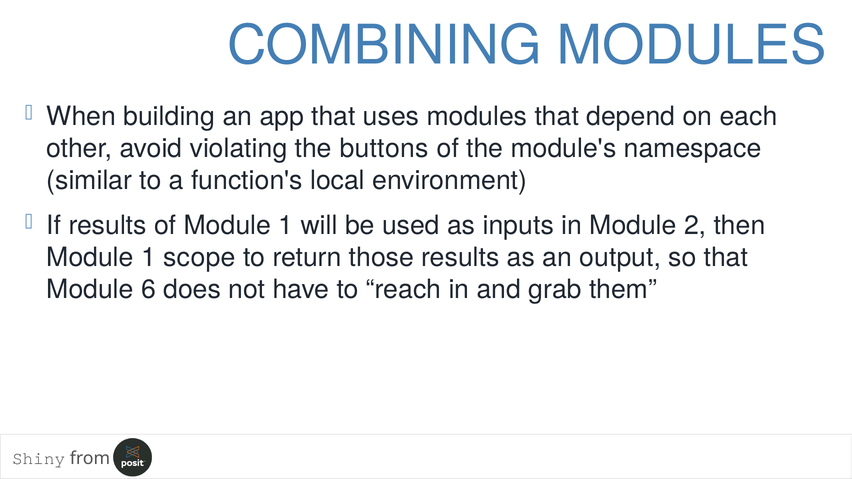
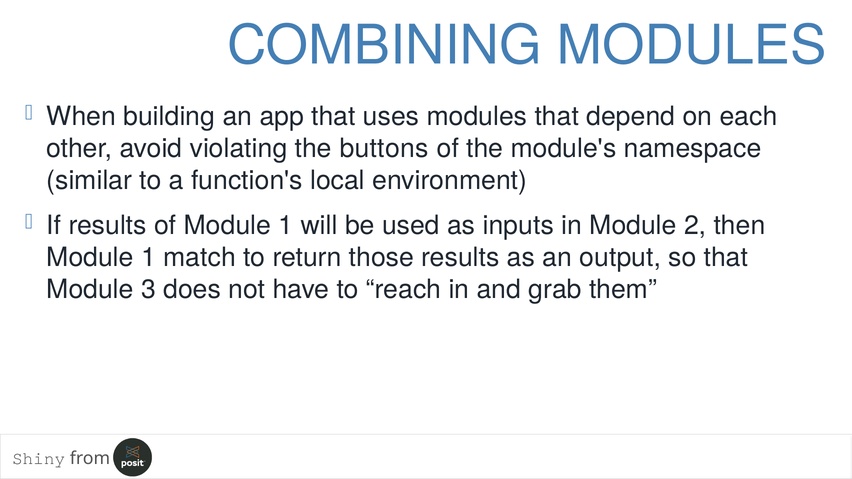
scope: scope -> match
6: 6 -> 3
